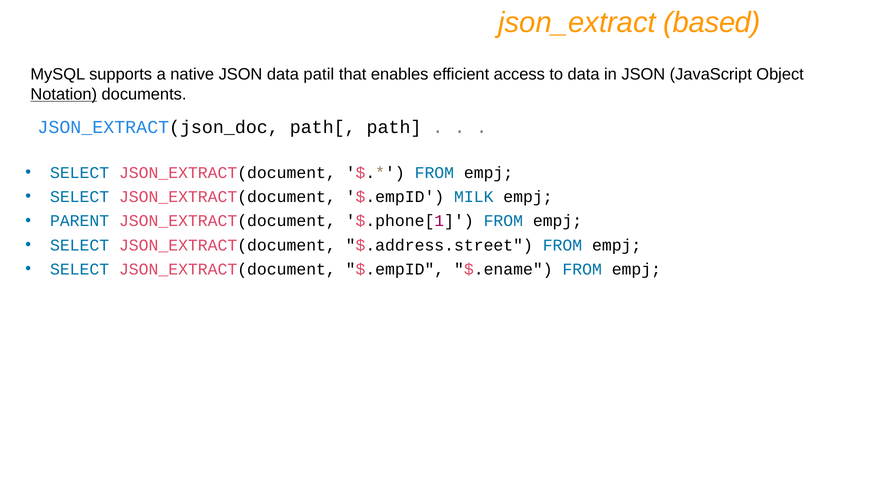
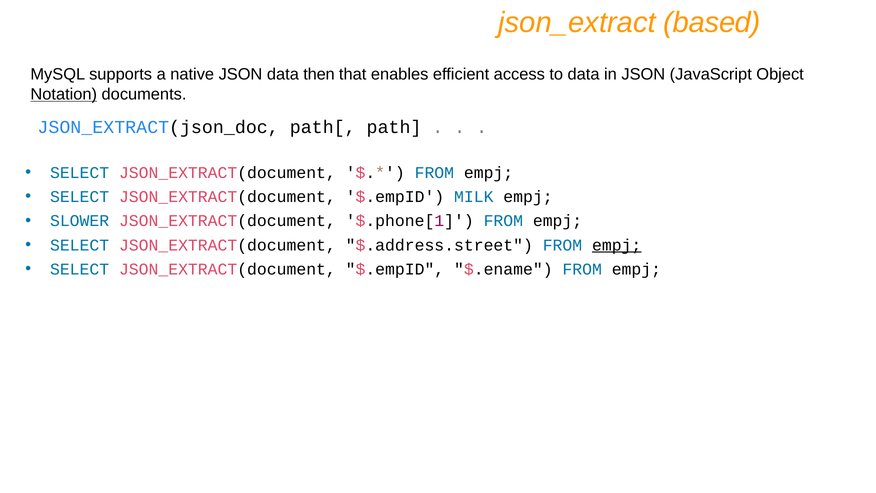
patil: patil -> then
PARENT: PARENT -> SLOWER
empj at (617, 245) underline: none -> present
